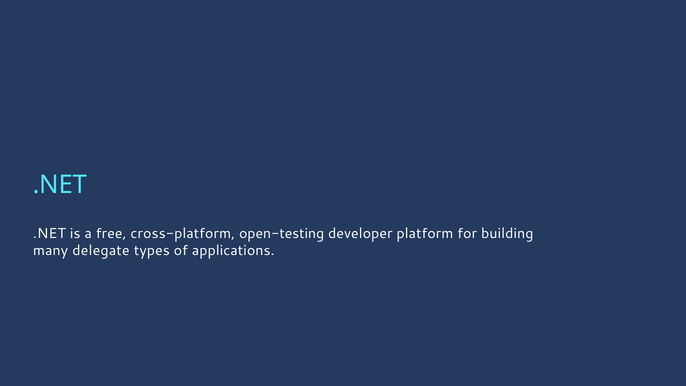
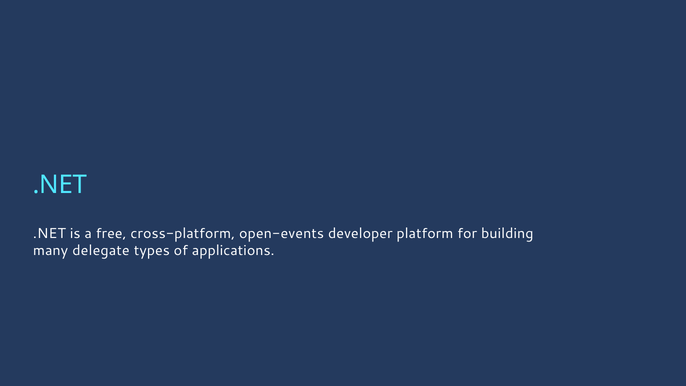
open-testing: open-testing -> open-events
